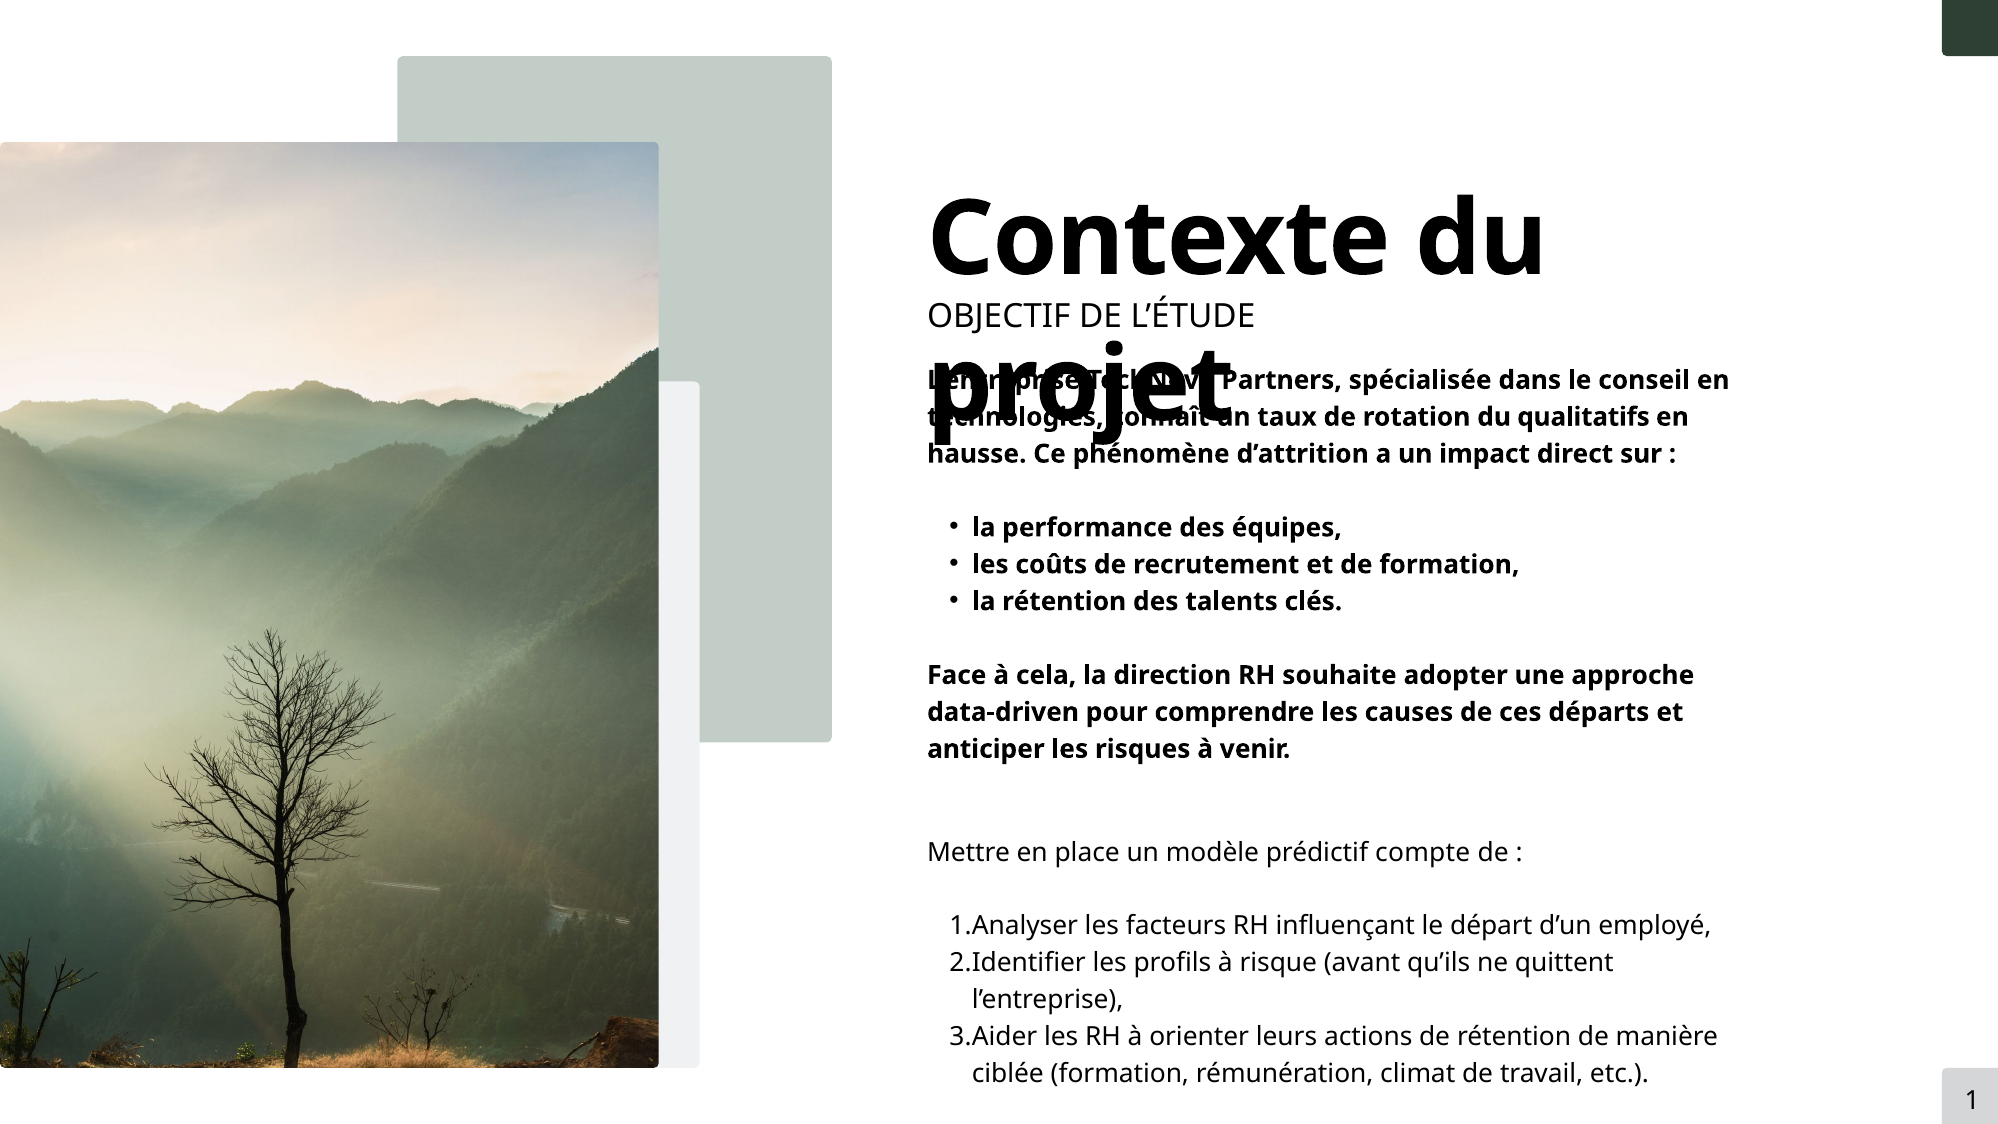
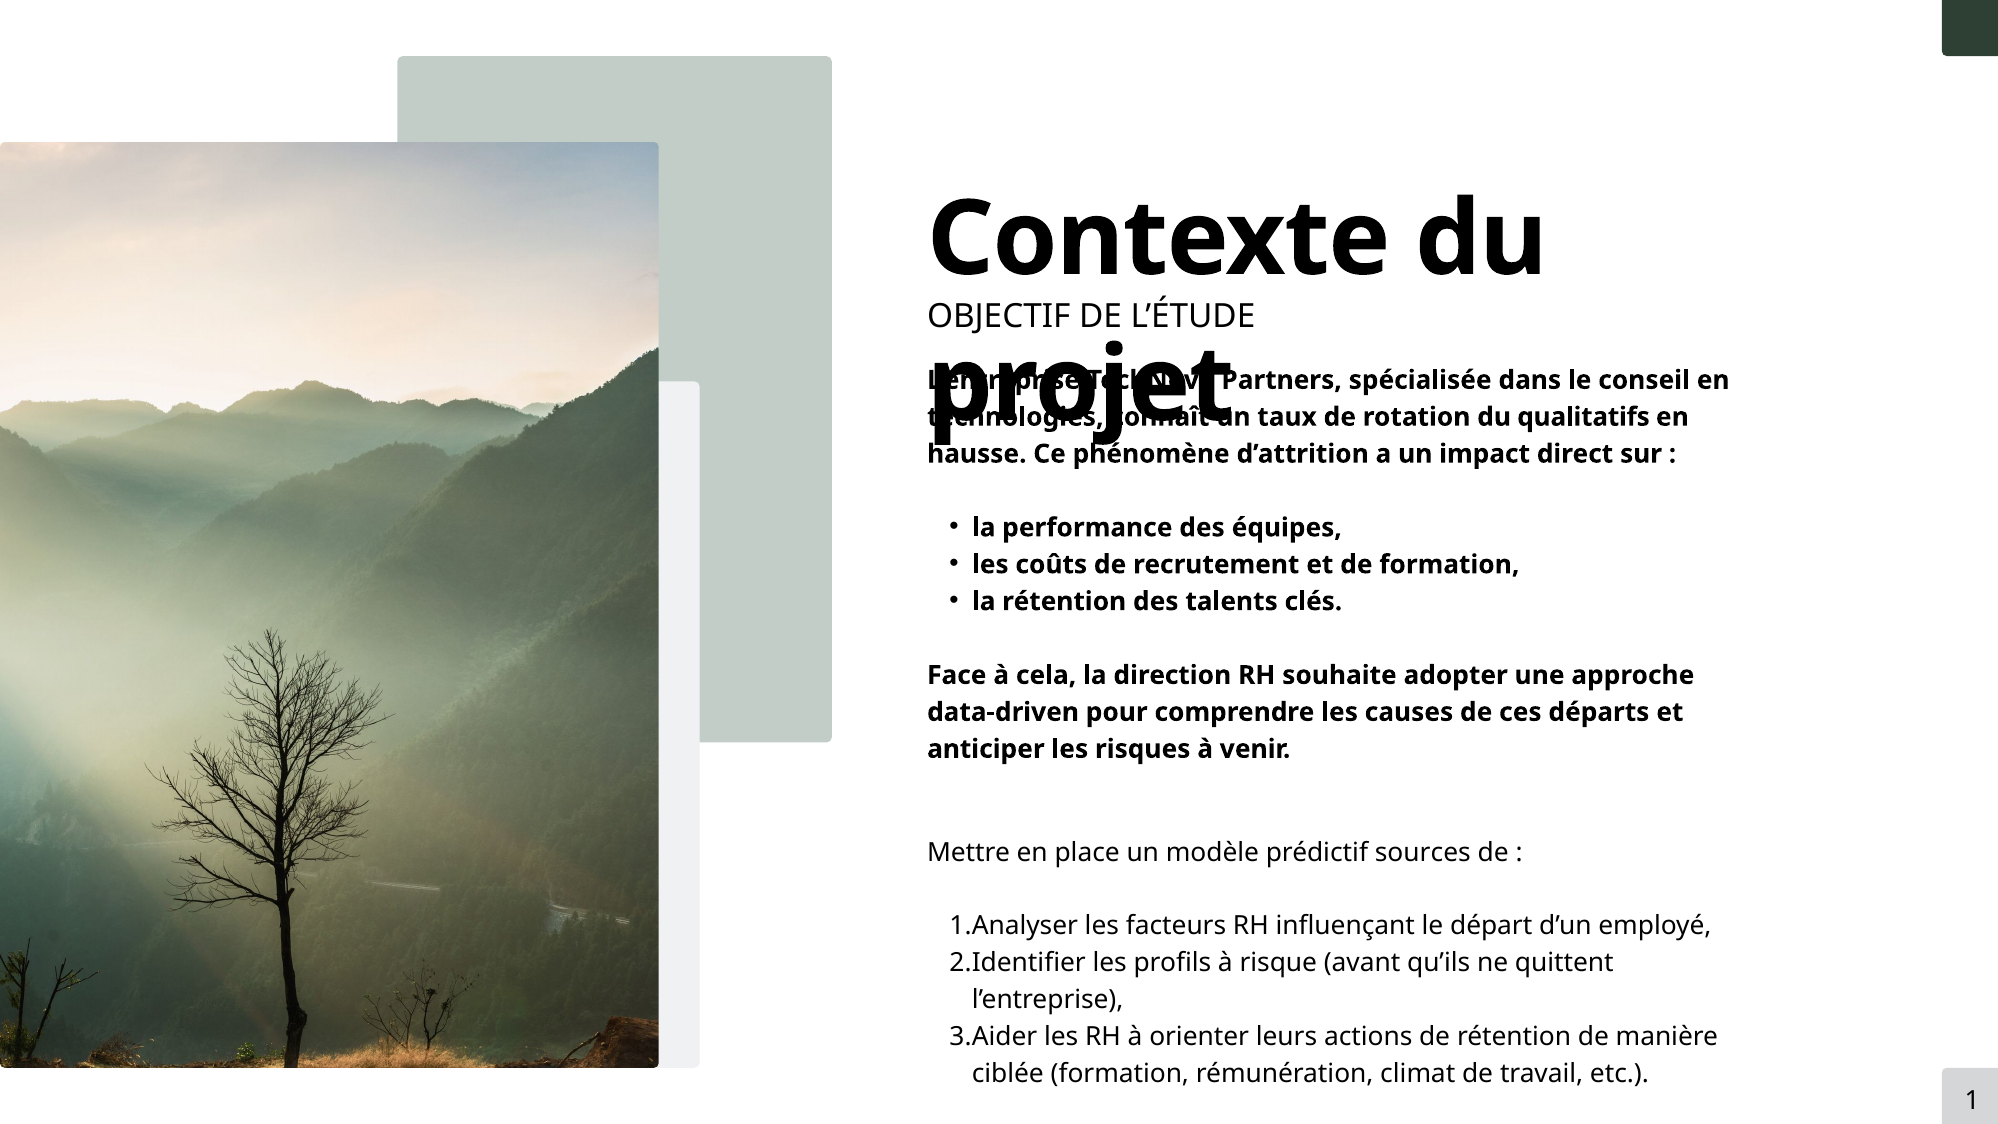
compte: compte -> sources
